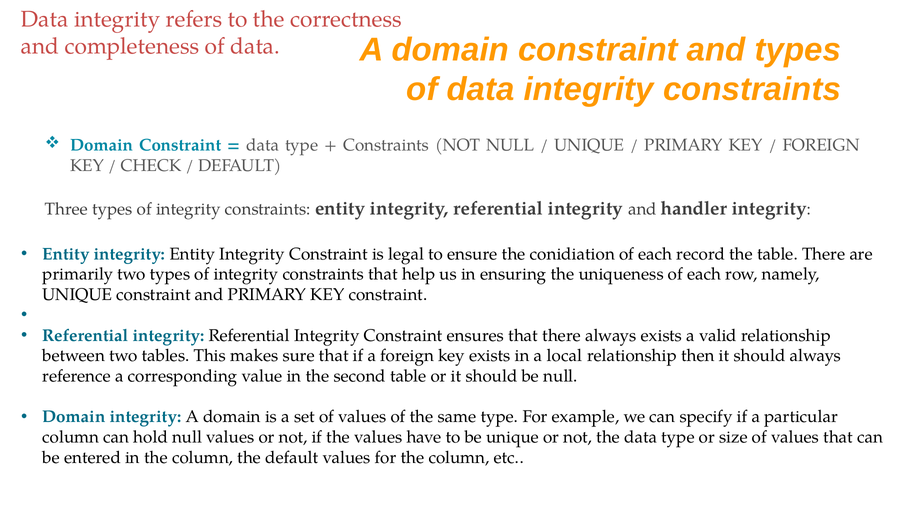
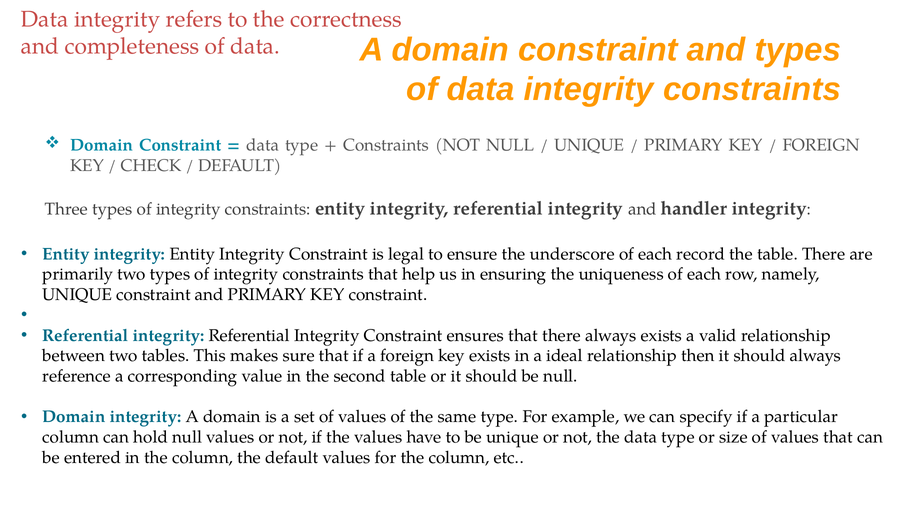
conidiation: conidiation -> underscore
local: local -> ideal
